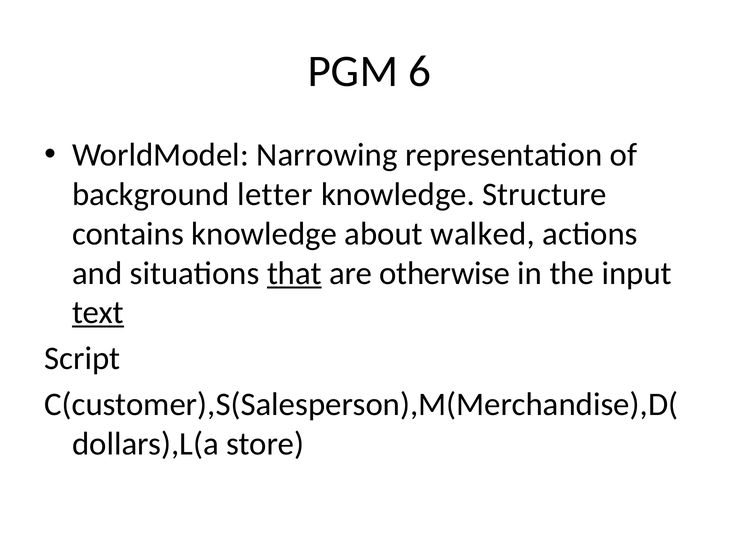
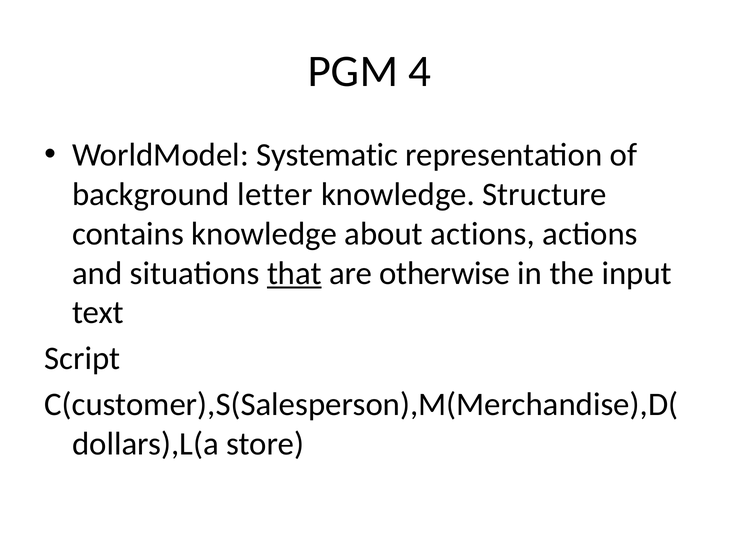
6: 6 -> 4
Narrowing: Narrowing -> Systematic
about walked: walked -> actions
text underline: present -> none
